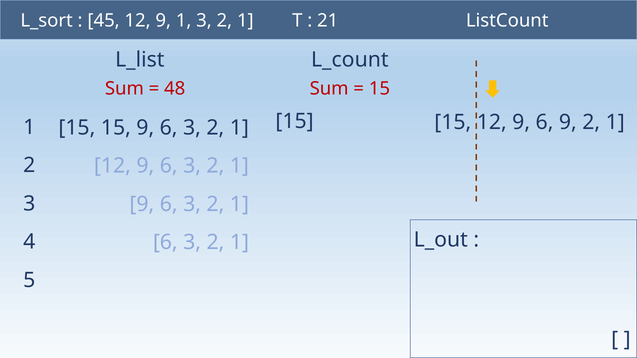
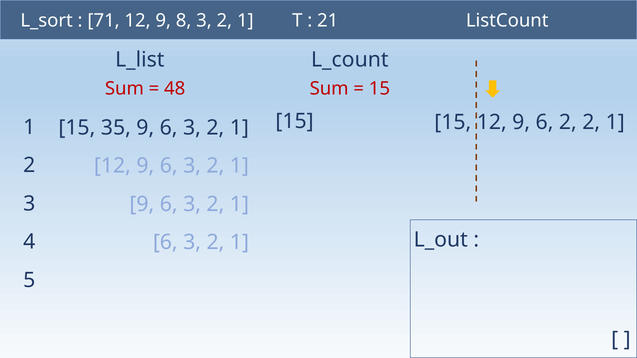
45: 45 -> 71
9 1: 1 -> 8
6 9: 9 -> 2
15 at (116, 128): 15 -> 35
